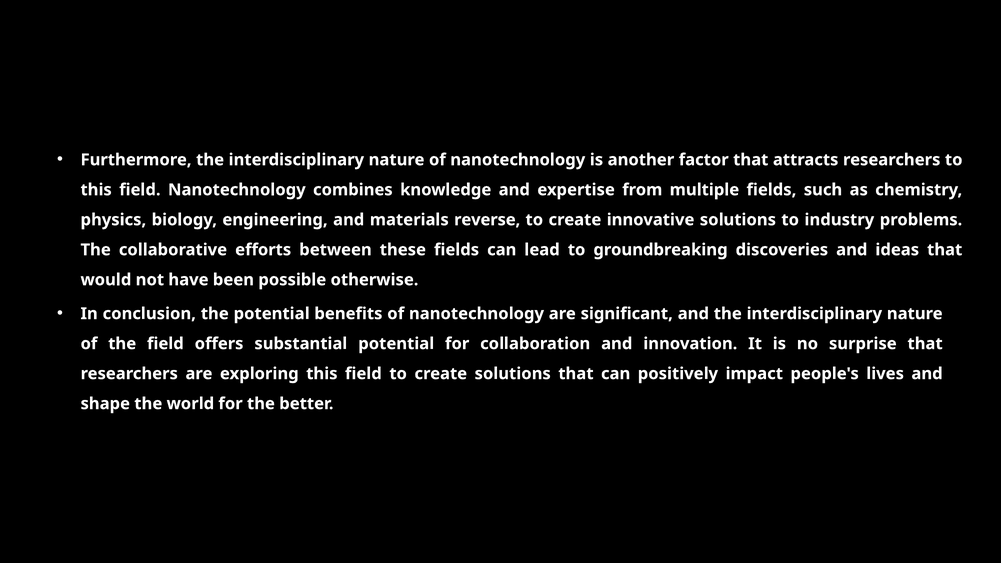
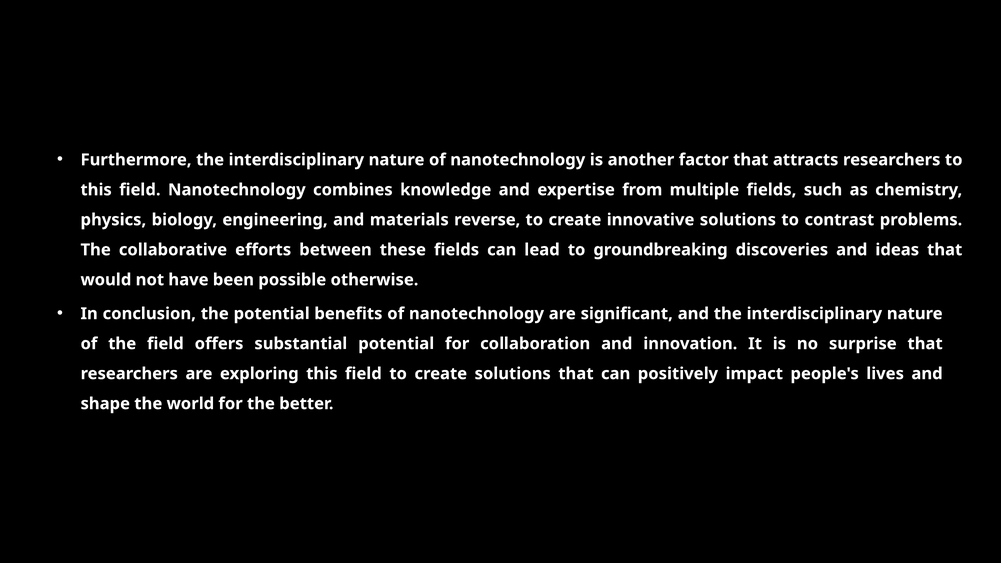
industry: industry -> contrast
